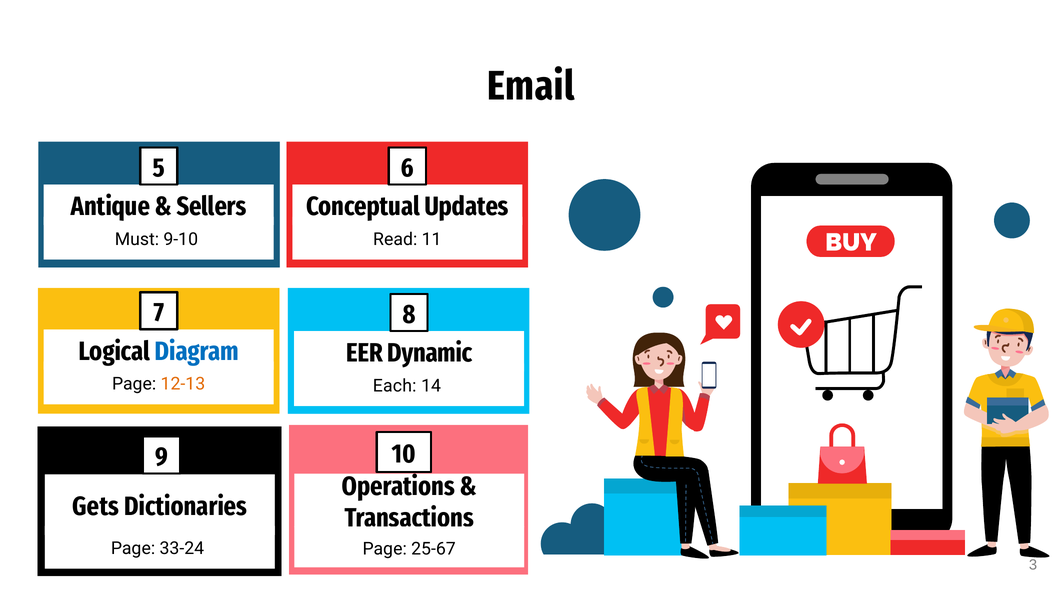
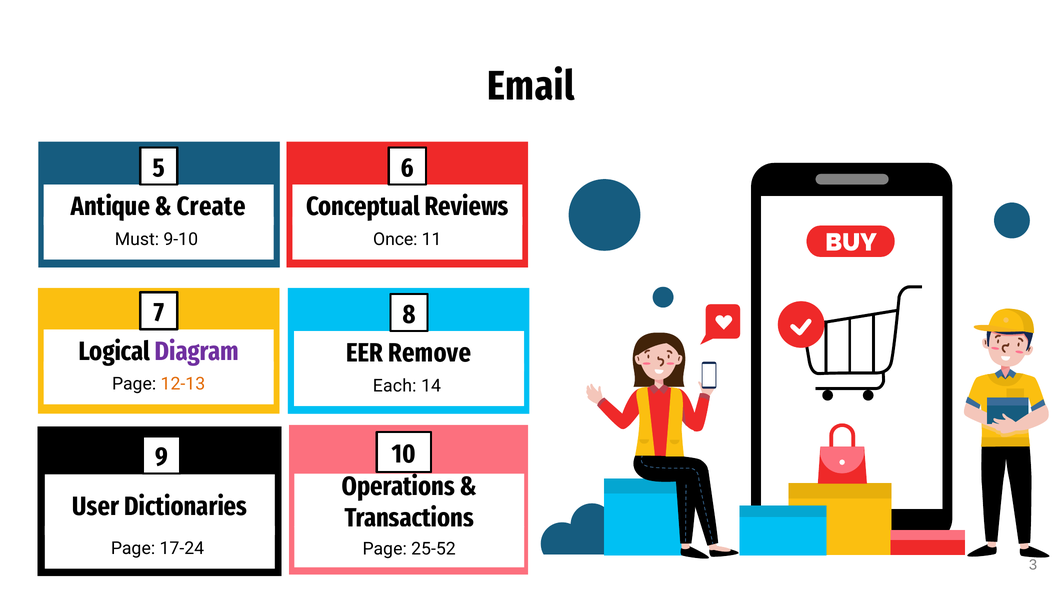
Sellers: Sellers -> Create
Updates: Updates -> Reviews
Read: Read -> Once
Diagram colour: blue -> purple
Dynamic: Dynamic -> Remove
Gets: Gets -> User
33-24: 33-24 -> 17-24
25-67: 25-67 -> 25-52
